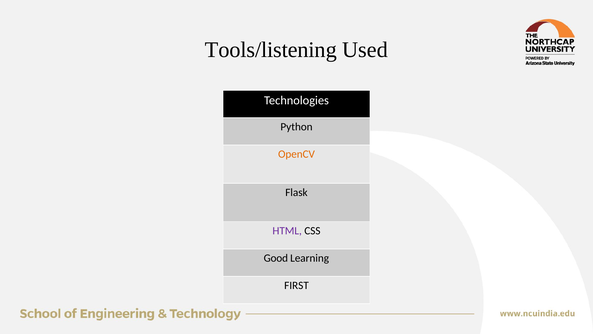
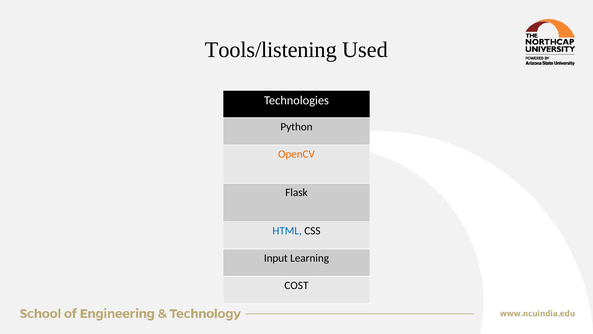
HTML colour: purple -> blue
Good: Good -> Input
FIRST: FIRST -> COST
